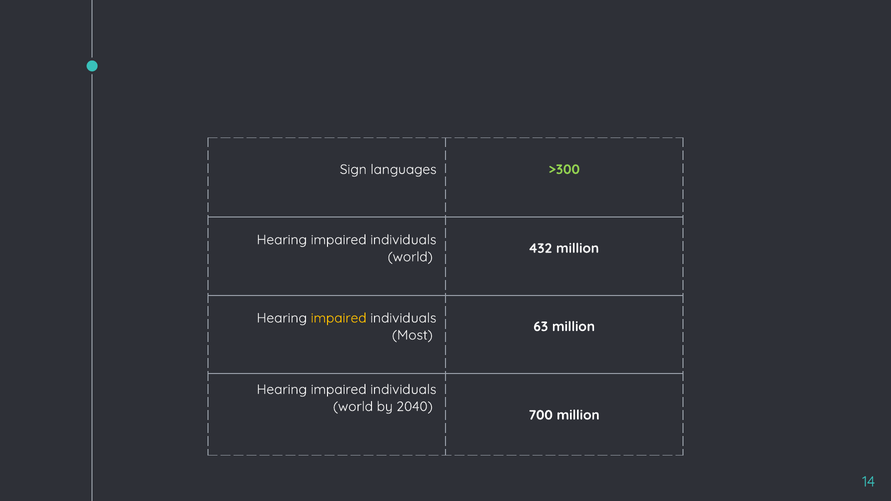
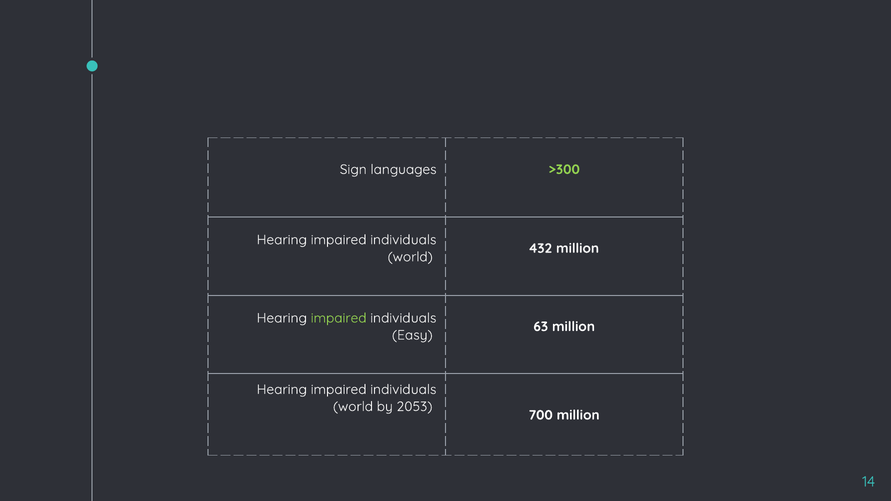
impaired at (339, 318) colour: yellow -> light green
Most: Most -> Easy
2040: 2040 -> 2053
